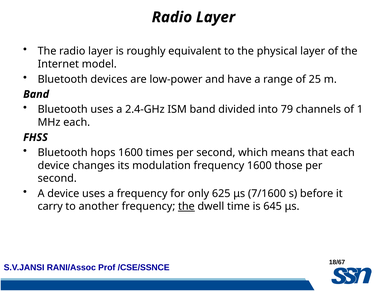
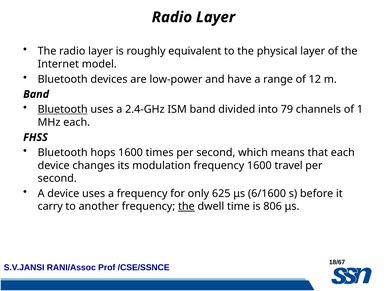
25: 25 -> 12
Bluetooth at (63, 109) underline: none -> present
those: those -> travel
7/1600: 7/1600 -> 6/1600
645: 645 -> 806
